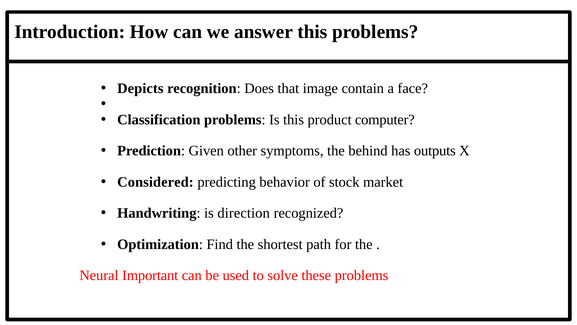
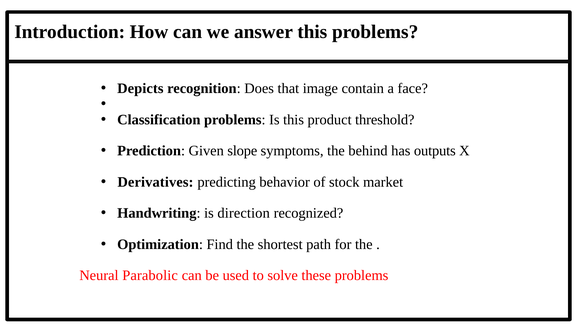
computer: computer -> threshold
other: other -> slope
Considered: Considered -> Derivatives
Important: Important -> Parabolic
